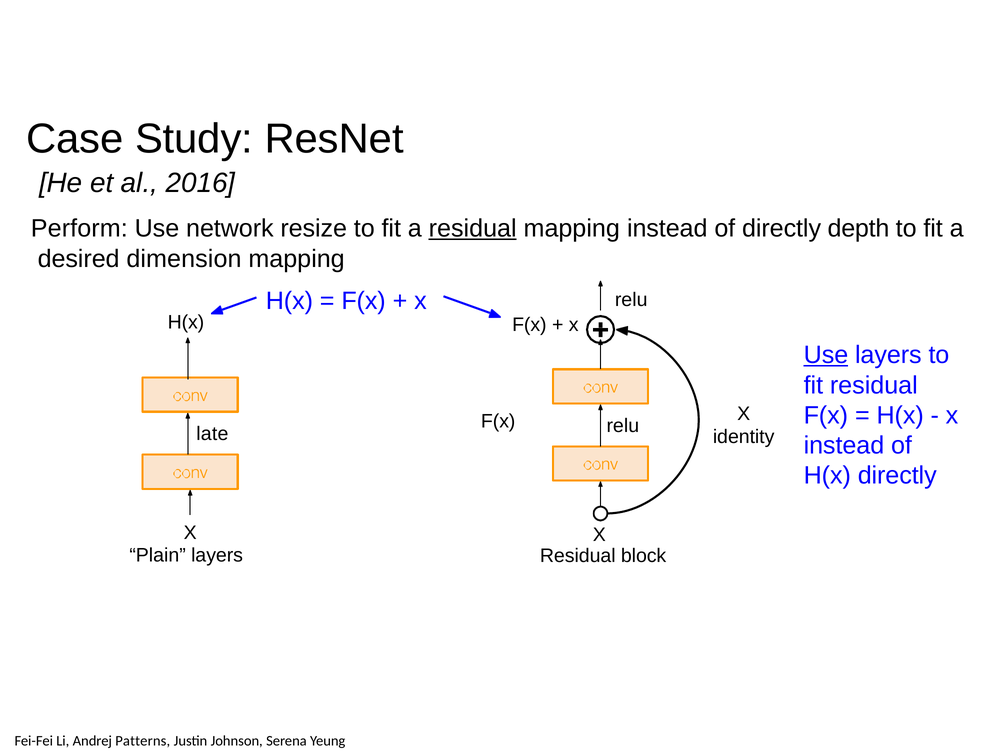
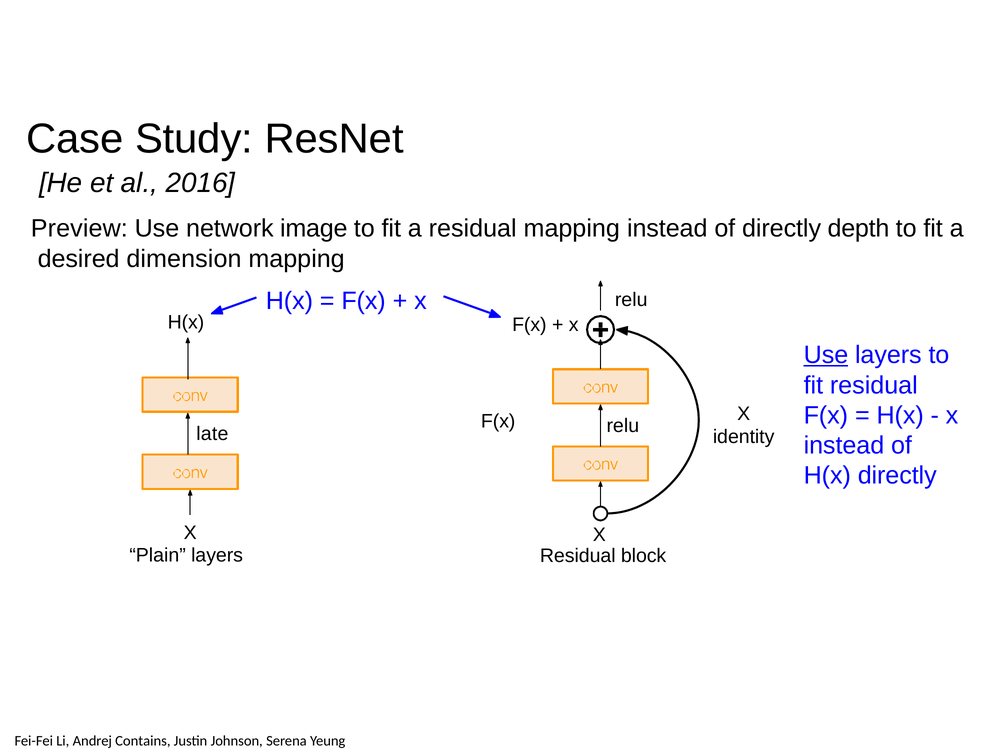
Perform: Perform -> Preview
resize: resize -> image
residual at (473, 229) underline: present -> none
Patterns: Patterns -> Contains
